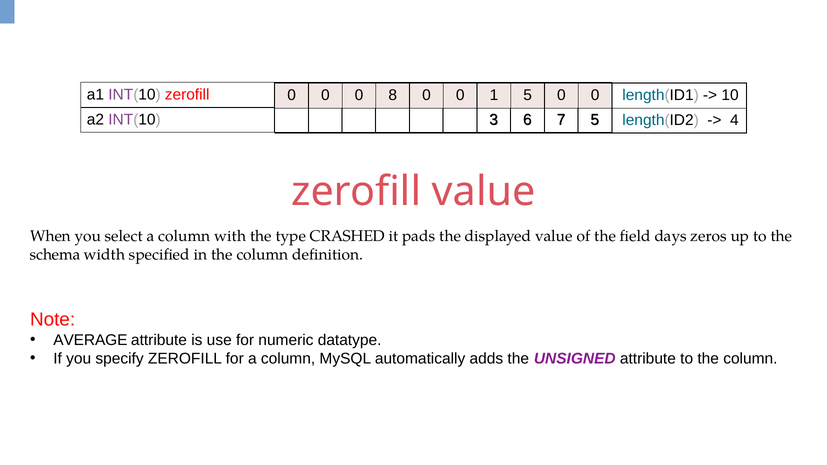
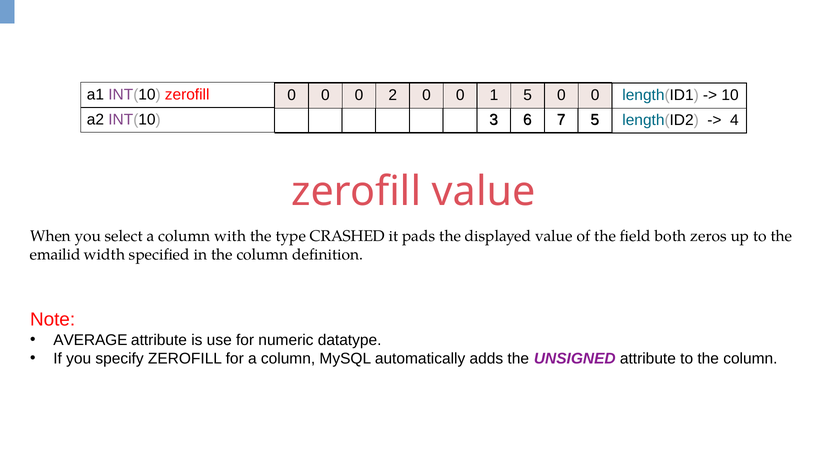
8: 8 -> 2
days: days -> both
schema: schema -> emailid
